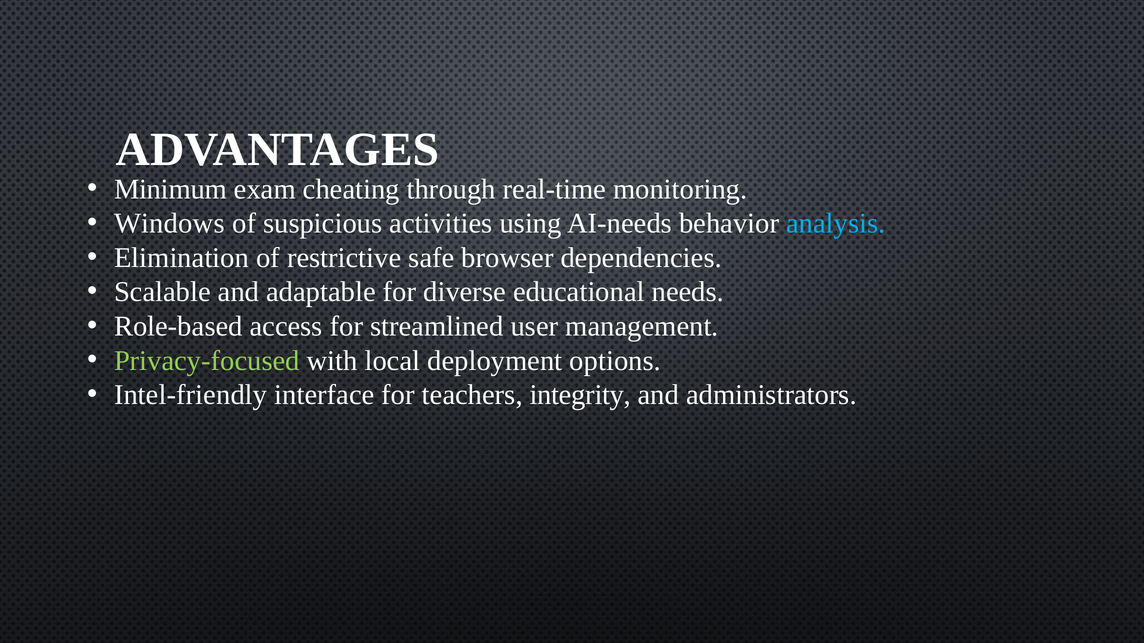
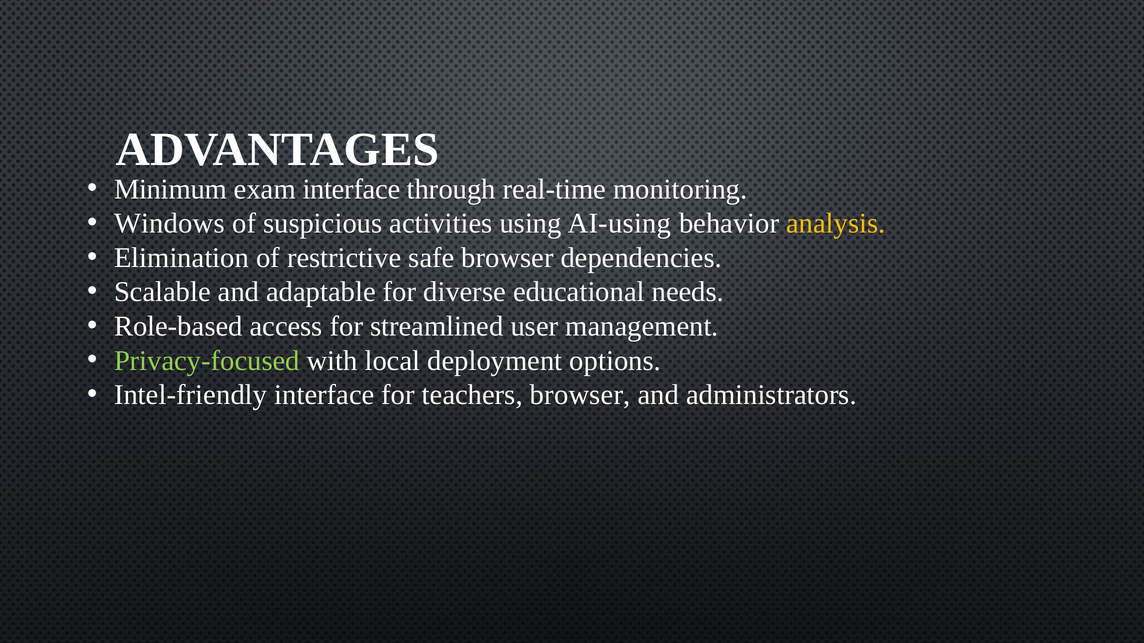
exam cheating: cheating -> interface
AI-needs: AI-needs -> AI-using
analysis colour: light blue -> yellow
teachers integrity: integrity -> browser
